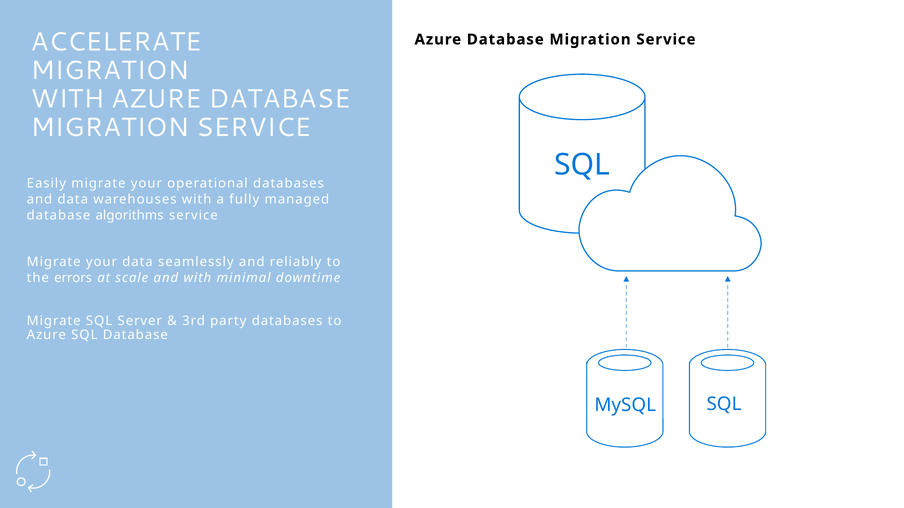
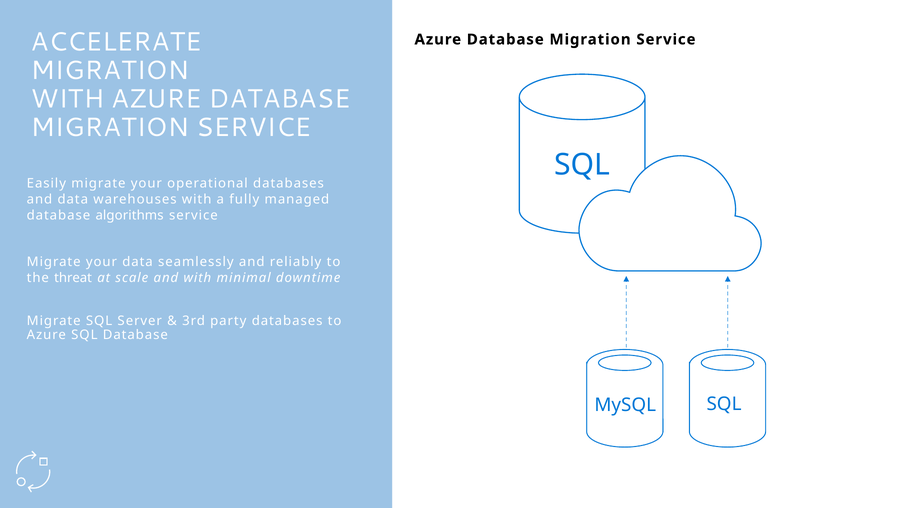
errors: errors -> threat
